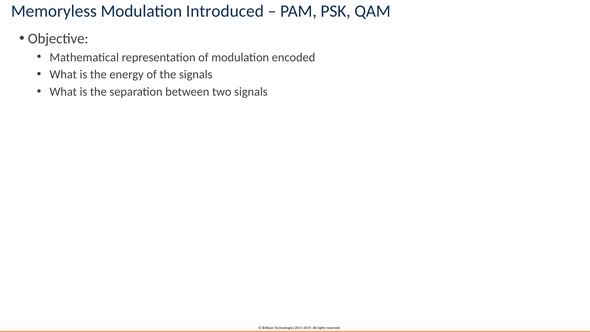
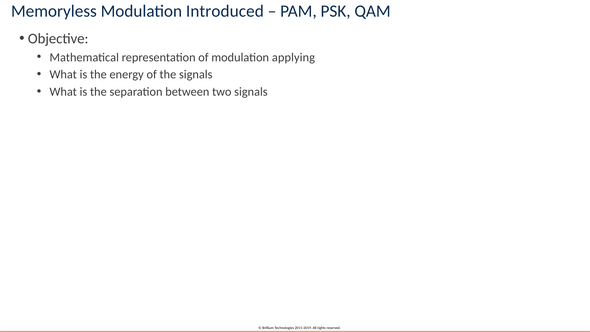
encoded: encoded -> applying
